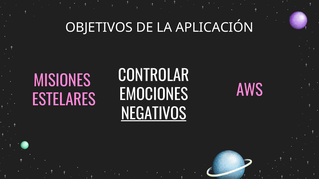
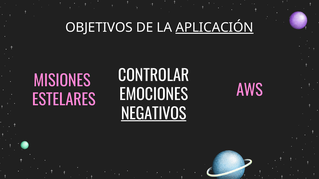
APLICACIÓN underline: none -> present
